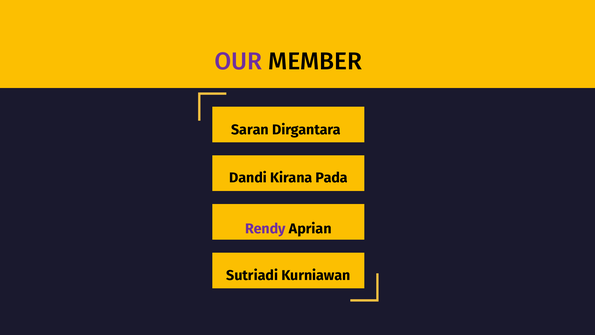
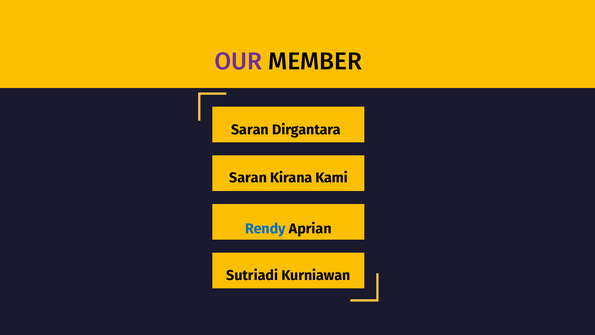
Dandi at (248, 178): Dandi -> Saran
Pada: Pada -> Kami
Rendy colour: purple -> blue
